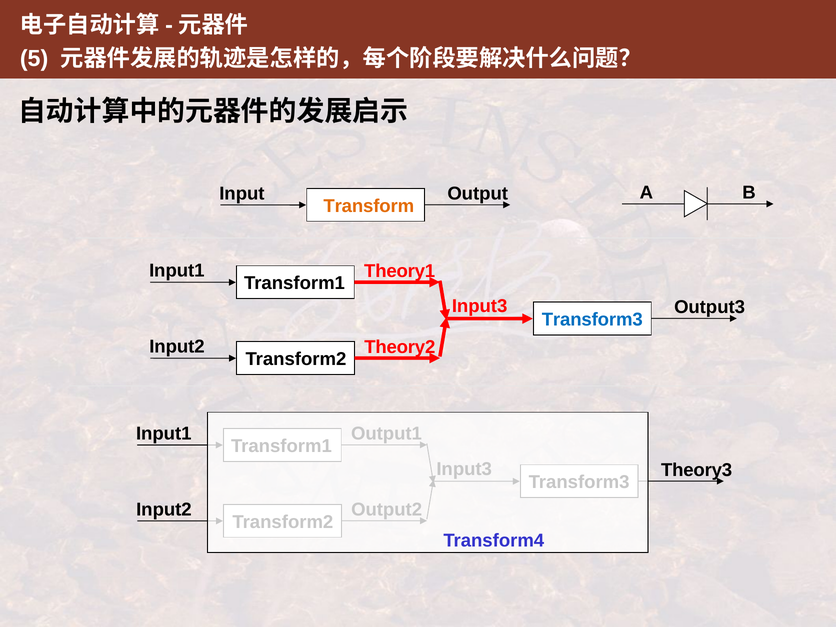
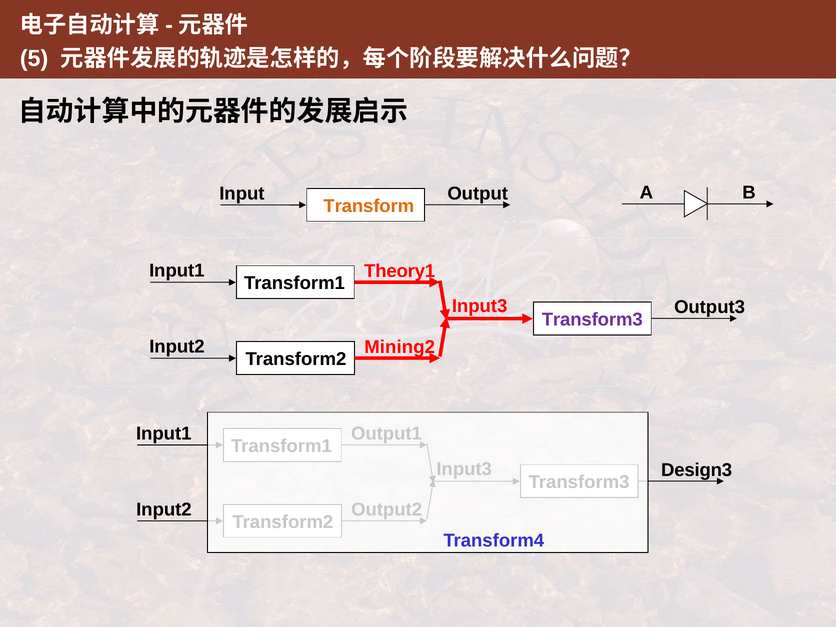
Transform3 at (592, 320) colour: blue -> purple
Theory2: Theory2 -> Mining2
Theory3: Theory3 -> Design3
